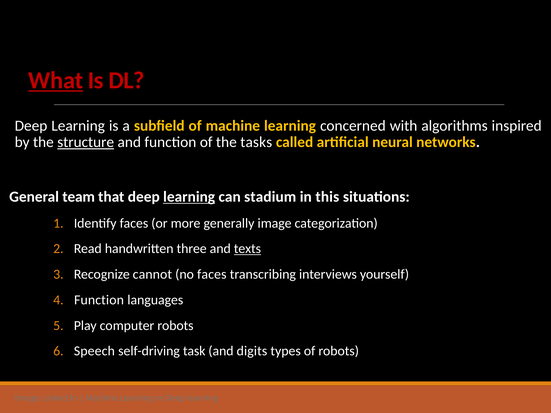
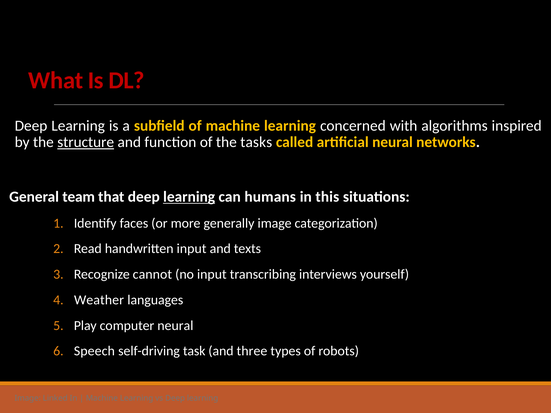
What underline: present -> none
stadium: stadium -> humans
handwritten three: three -> input
texts underline: present -> none
no faces: faces -> input
Function at (99, 300): Function -> Weather
computer robots: robots -> neural
digits: digits -> three
